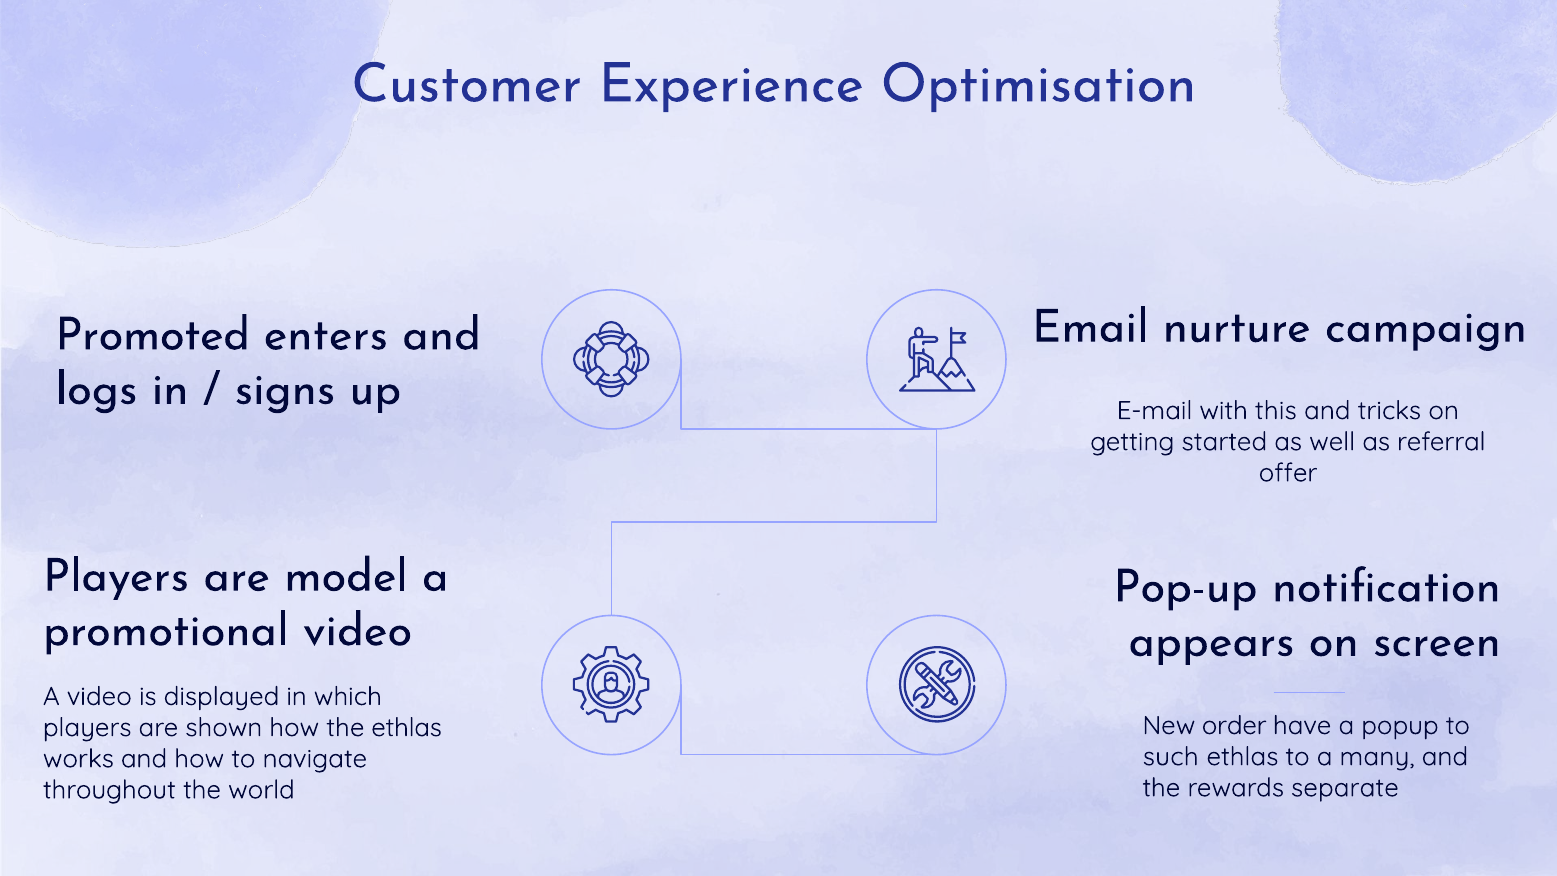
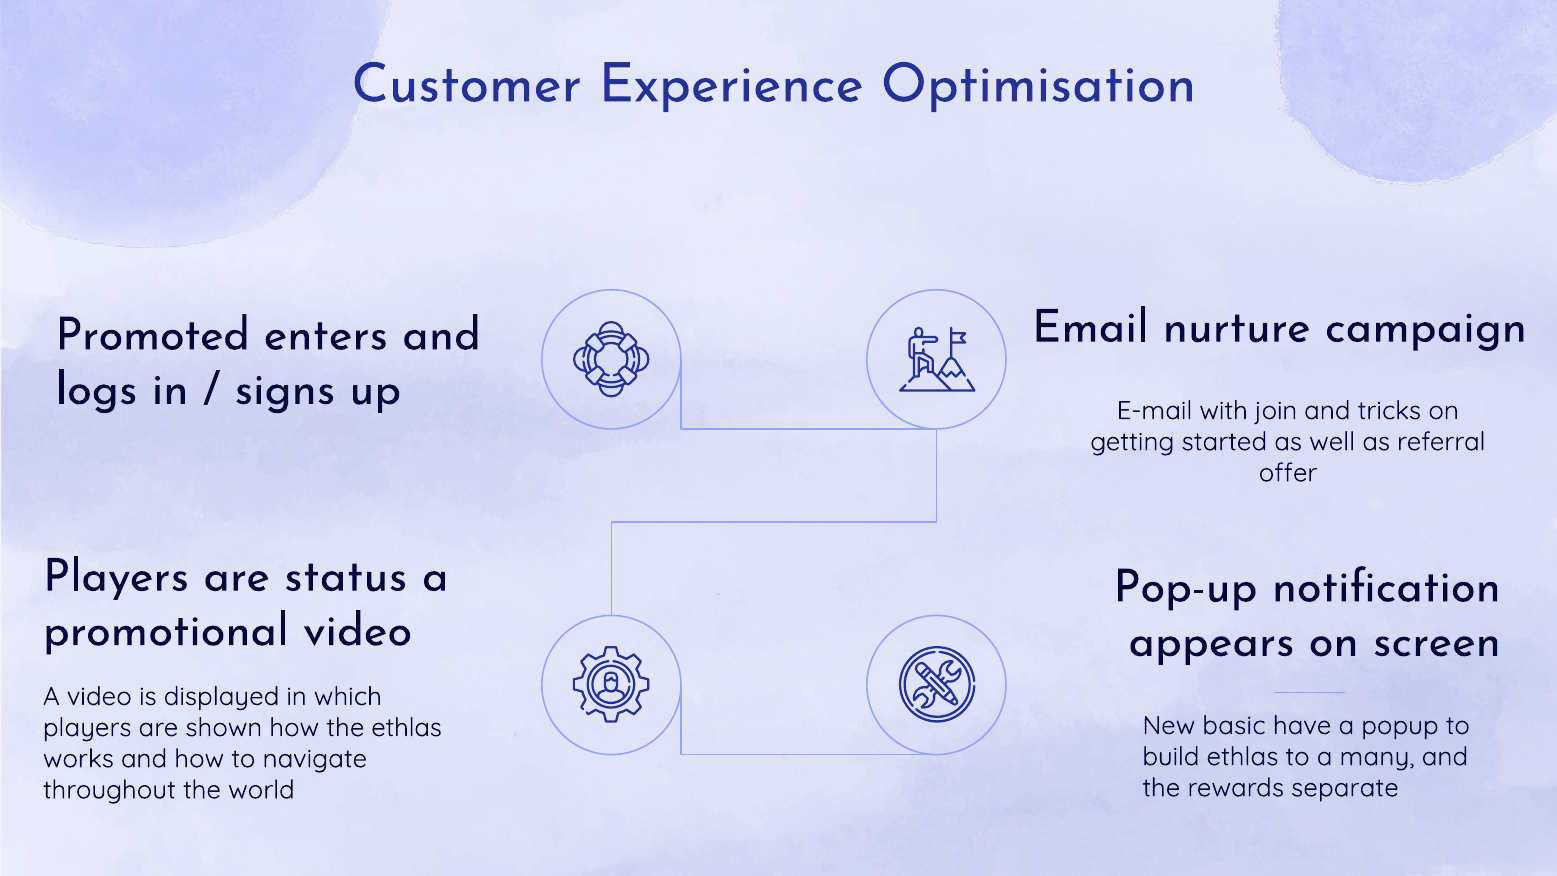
this: this -> join
model: model -> status
order: order -> basic
such: such -> build
